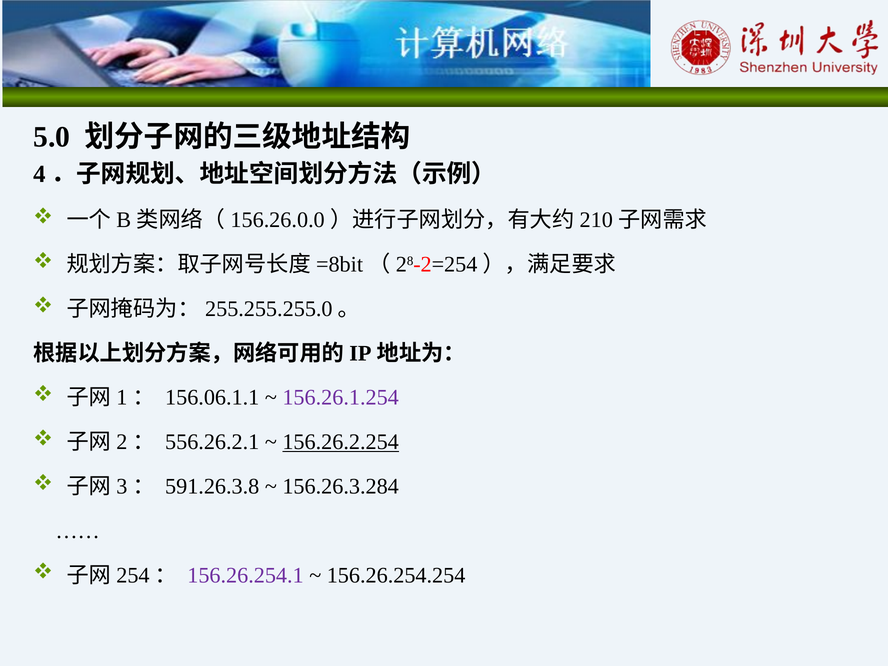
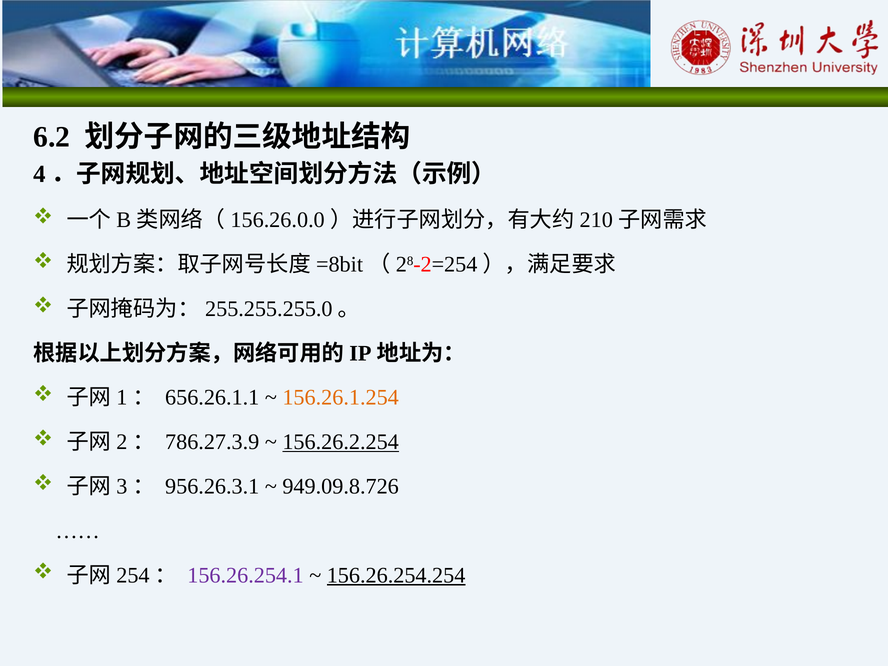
5.0: 5.0 -> 6.2
156.06.1.1: 156.06.1.1 -> 656.26.1.1
156.26.1.254 colour: purple -> orange
556.26.2.1: 556.26.2.1 -> 786.27.3.9
591.26.3.8: 591.26.3.8 -> 956.26.3.1
156.26.3.284: 156.26.3.284 -> 949.09.8.726
156.26.254.254 underline: none -> present
